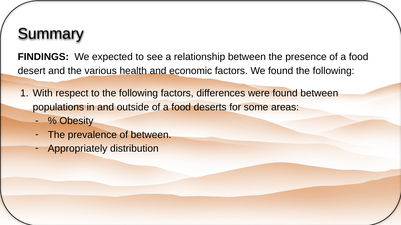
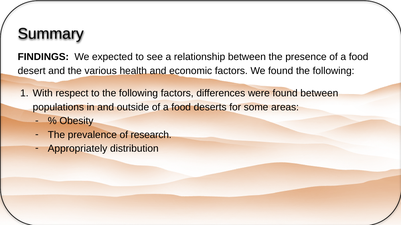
of between: between -> research
